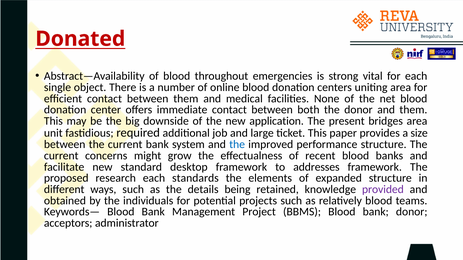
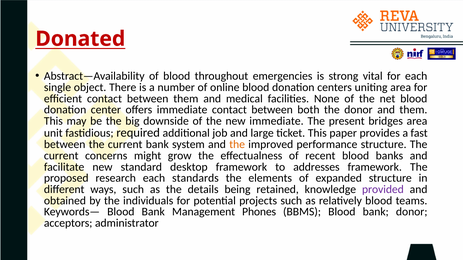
new application: application -> immediate
size: size -> fast
the at (237, 145) colour: blue -> orange
Project: Project -> Phones
